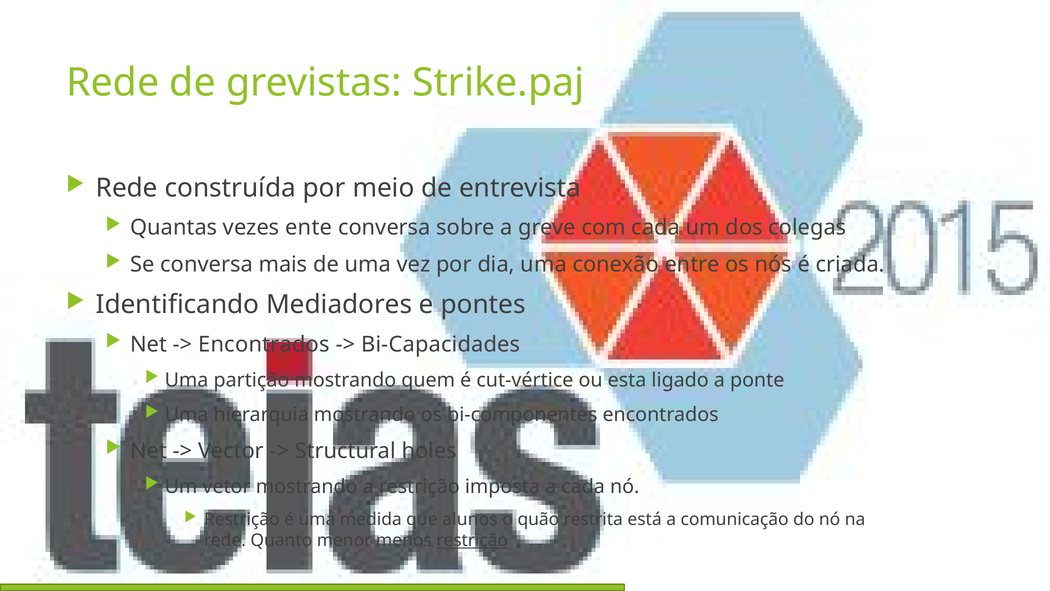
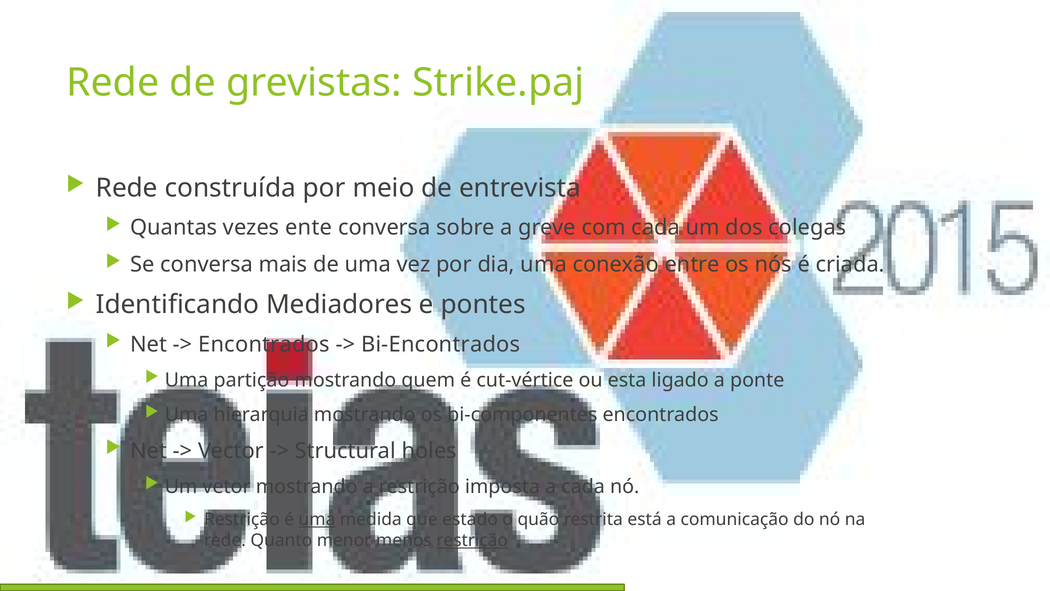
Bi-Capacidades: Bi-Capacidades -> Bi-Encontrados
uma at (317, 519) underline: none -> present
alunos: alunos -> estado
